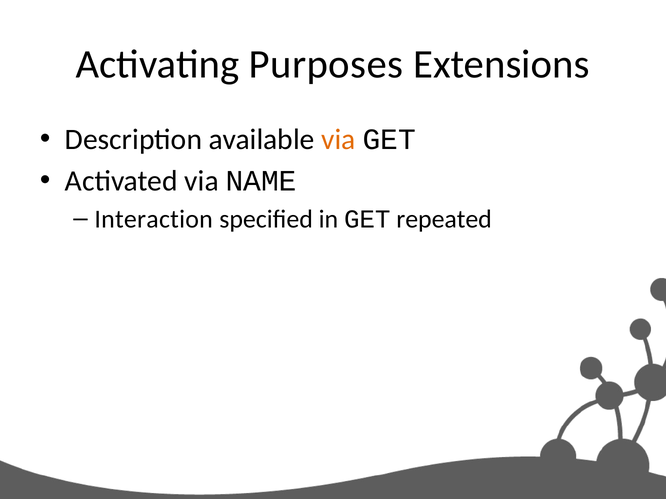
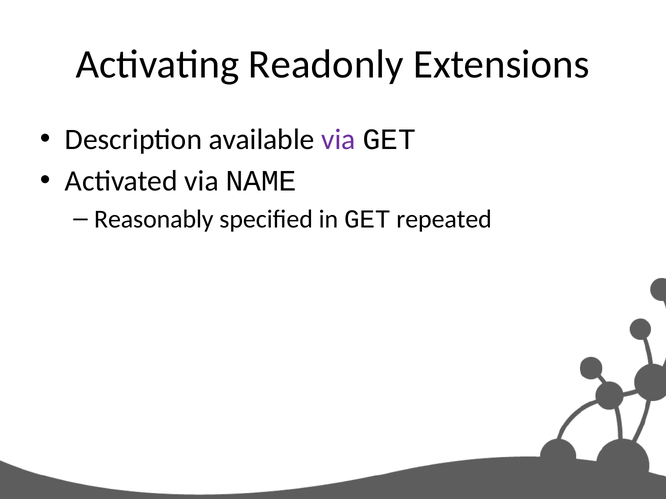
Purposes: Purposes -> Readonly
via at (338, 140) colour: orange -> purple
Interaction: Interaction -> Reasonably
